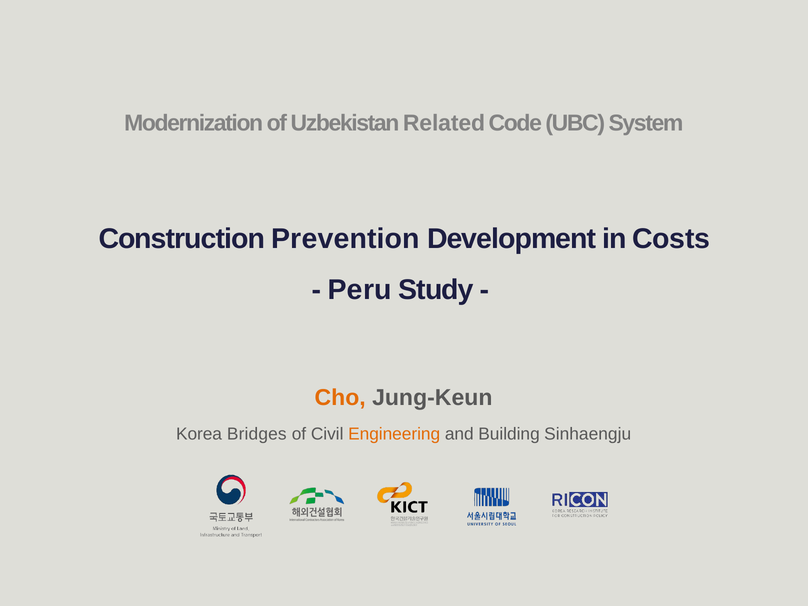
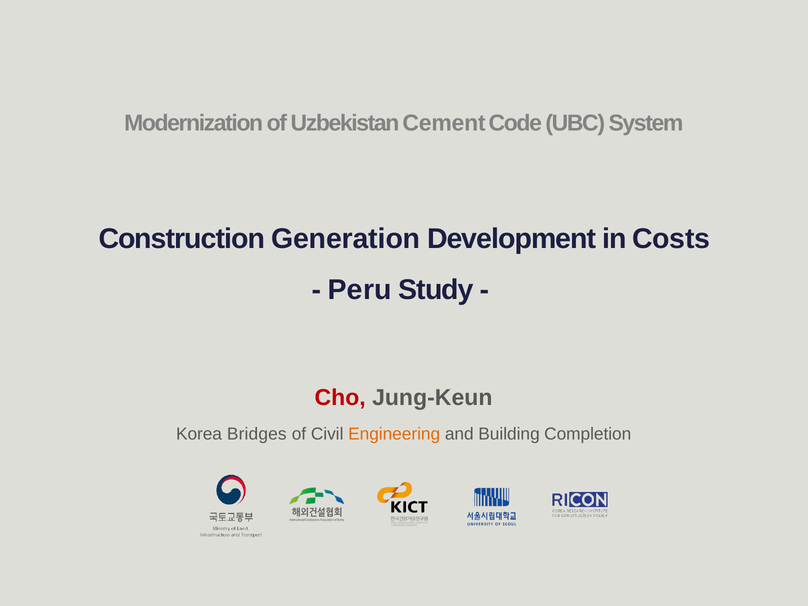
Related: Related -> Cement
Prevention: Prevention -> Generation
Cho colour: orange -> red
Sinhaengju: Sinhaengju -> Completion
